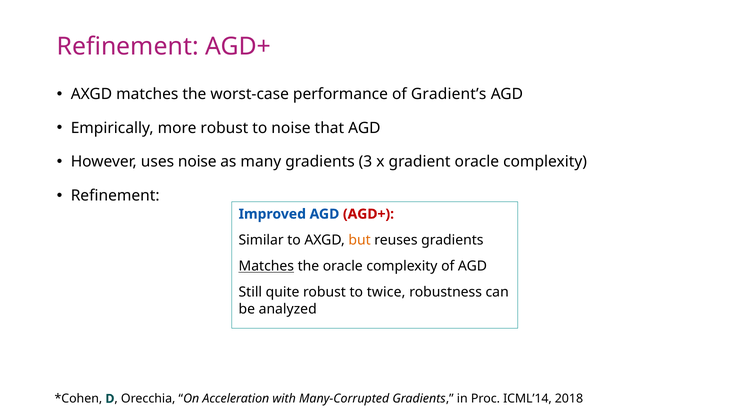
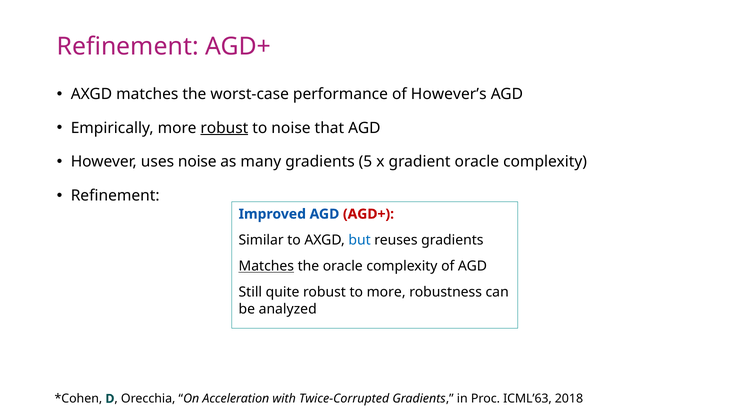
Gradient’s: Gradient’s -> However’s
robust at (224, 128) underline: none -> present
3: 3 -> 5
but colour: orange -> blue
to twice: twice -> more
Many-Corrupted: Many-Corrupted -> Twice-Corrupted
ICML’14: ICML’14 -> ICML’63
